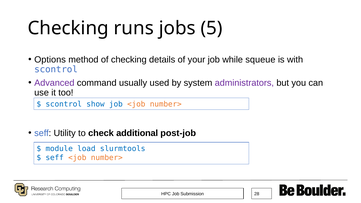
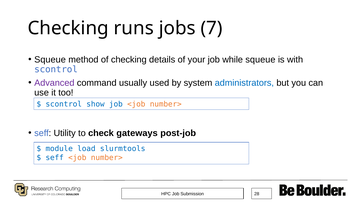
5: 5 -> 7
Options at (50, 60): Options -> Squeue
administrators colour: purple -> blue
additional: additional -> gateways
